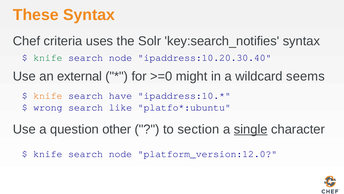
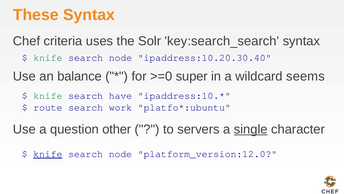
key:search_notifies: key:search_notifies -> key:search_search
external: external -> balance
might: might -> super
knife at (48, 96) colour: orange -> green
wrong: wrong -> route
like: like -> work
section: section -> servers
knife at (48, 154) underline: none -> present
